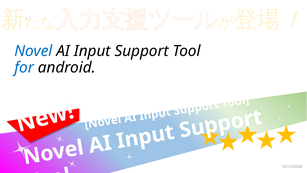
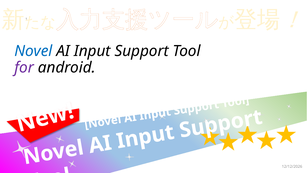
for colour: blue -> purple
